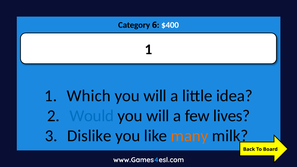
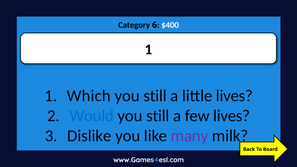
will at (155, 96): will -> still
little idea: idea -> lives
will at (158, 116): will -> still
many colour: orange -> purple
